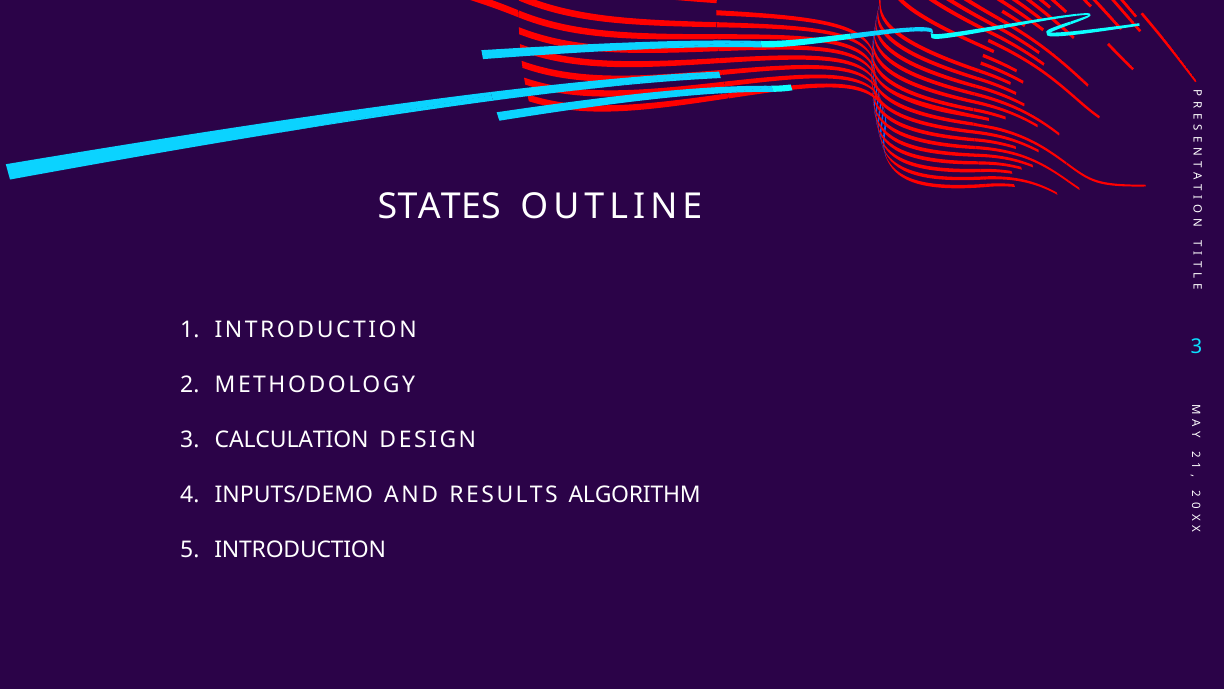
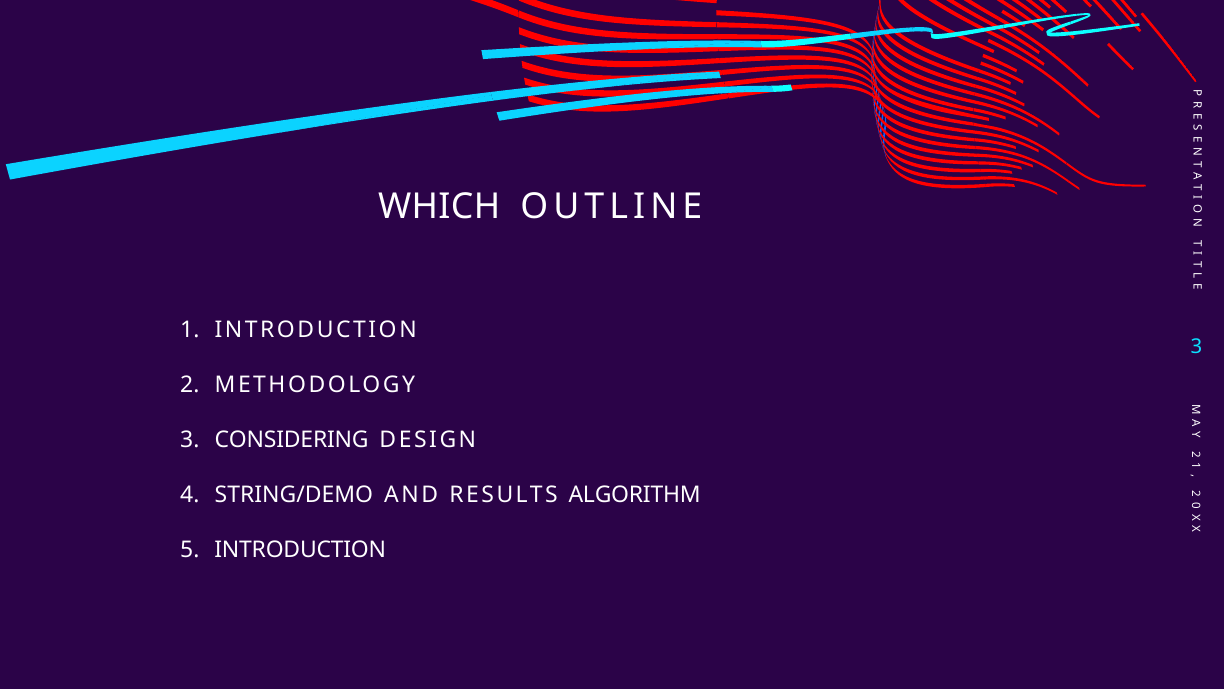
STATES: STATES -> WHICH
CALCULATION: CALCULATION -> CONSIDERING
INPUTS/DEMO: INPUTS/DEMO -> STRING/DEMO
